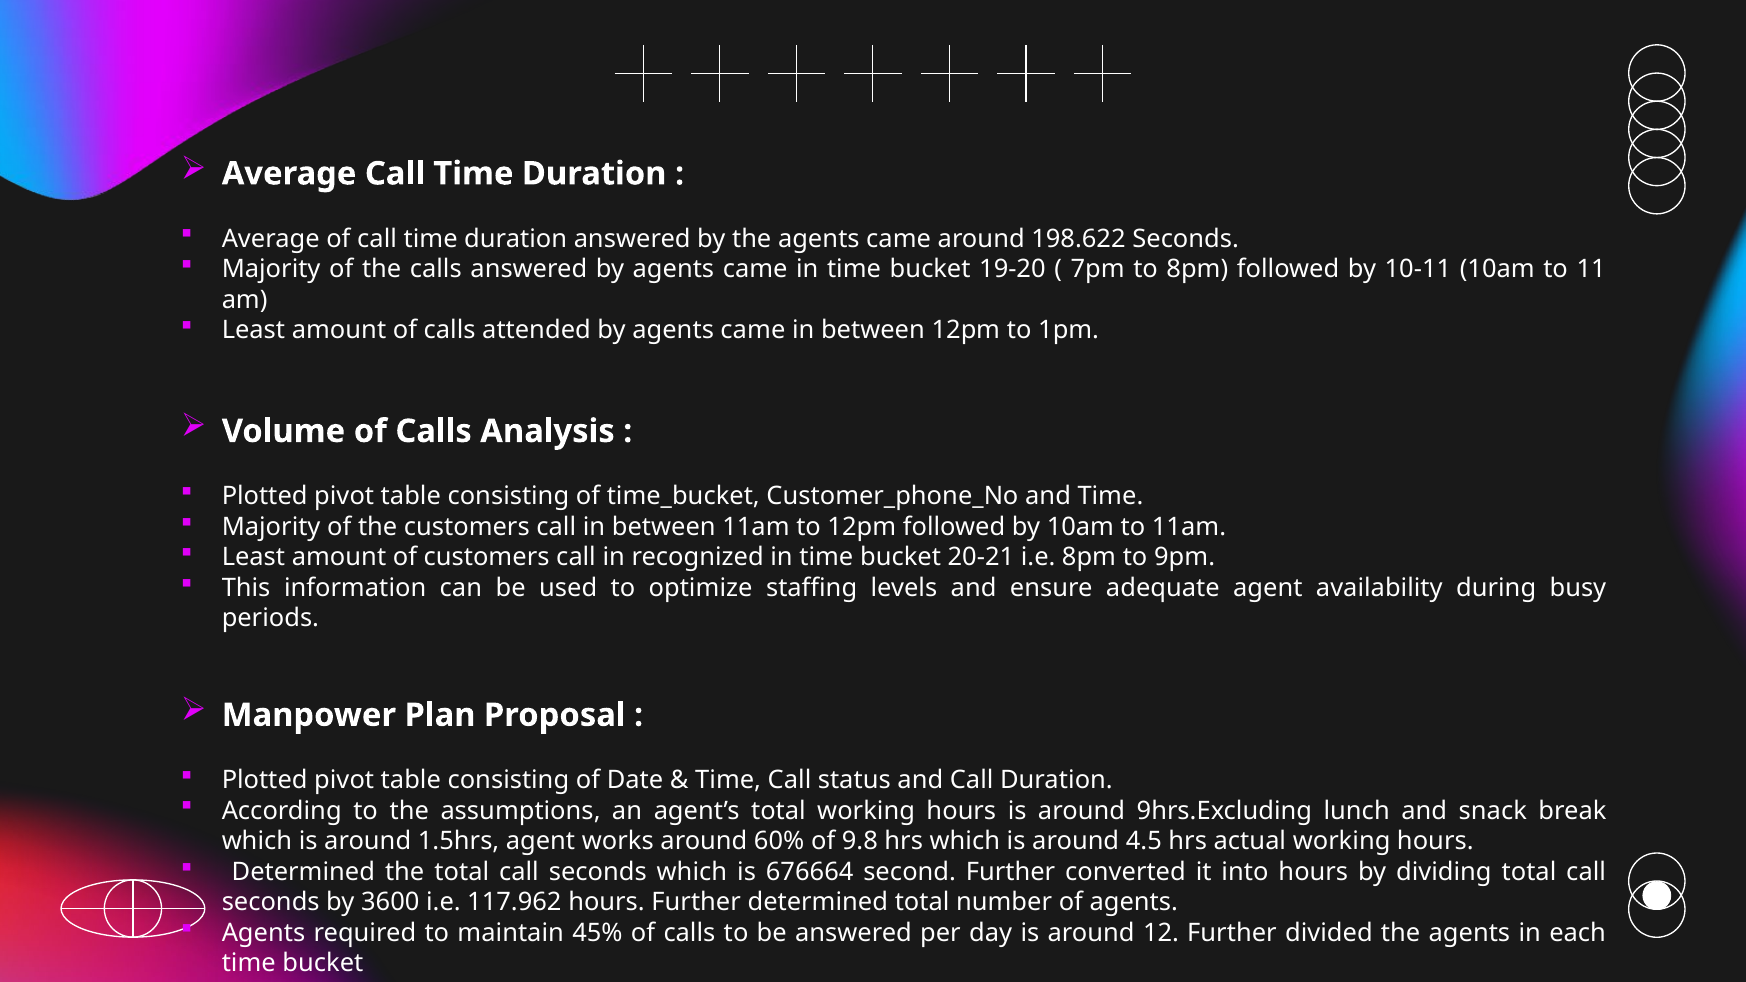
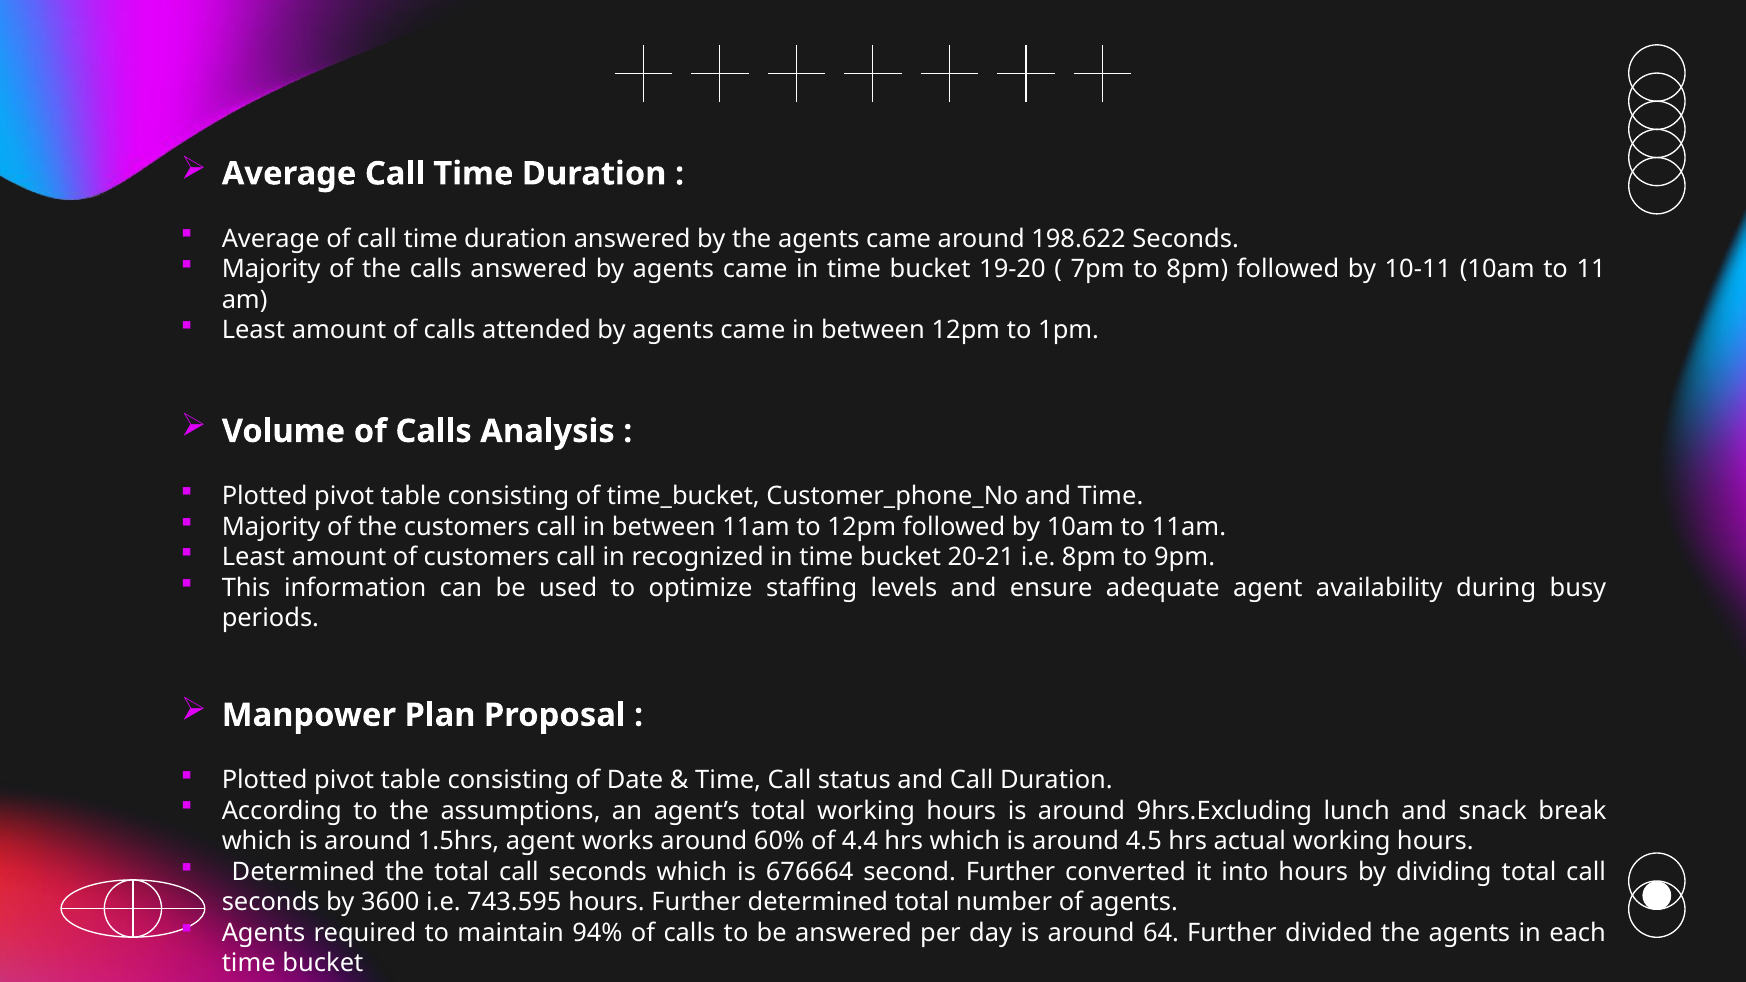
9.8: 9.8 -> 4.4
117.962: 117.962 -> 743.595
45%: 45% -> 94%
12: 12 -> 64
